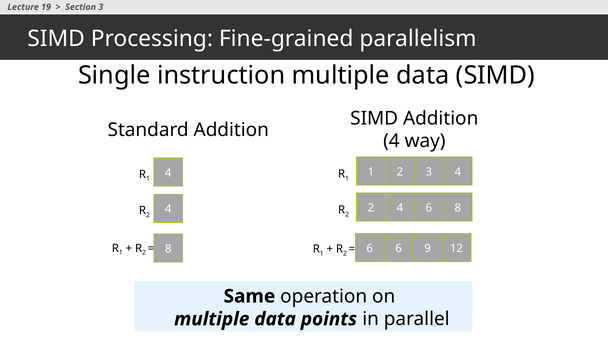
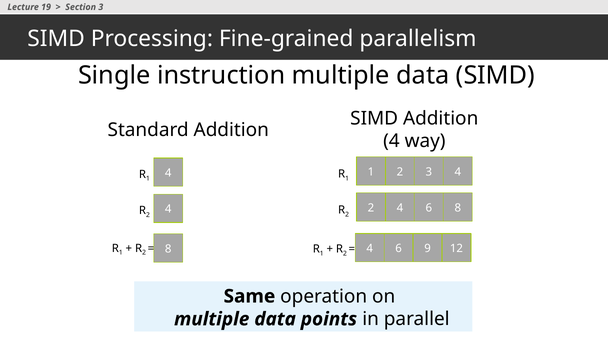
6 at (370, 248): 6 -> 4
